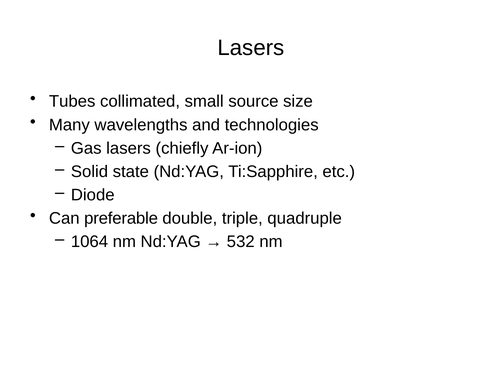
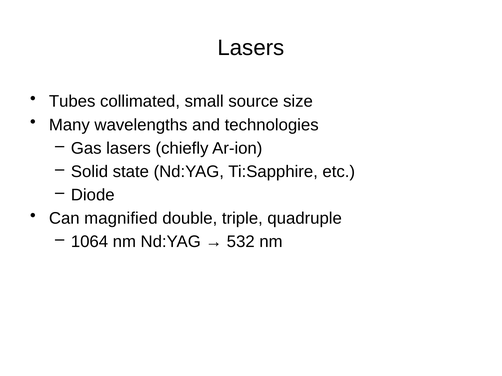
preferable: preferable -> magnified
